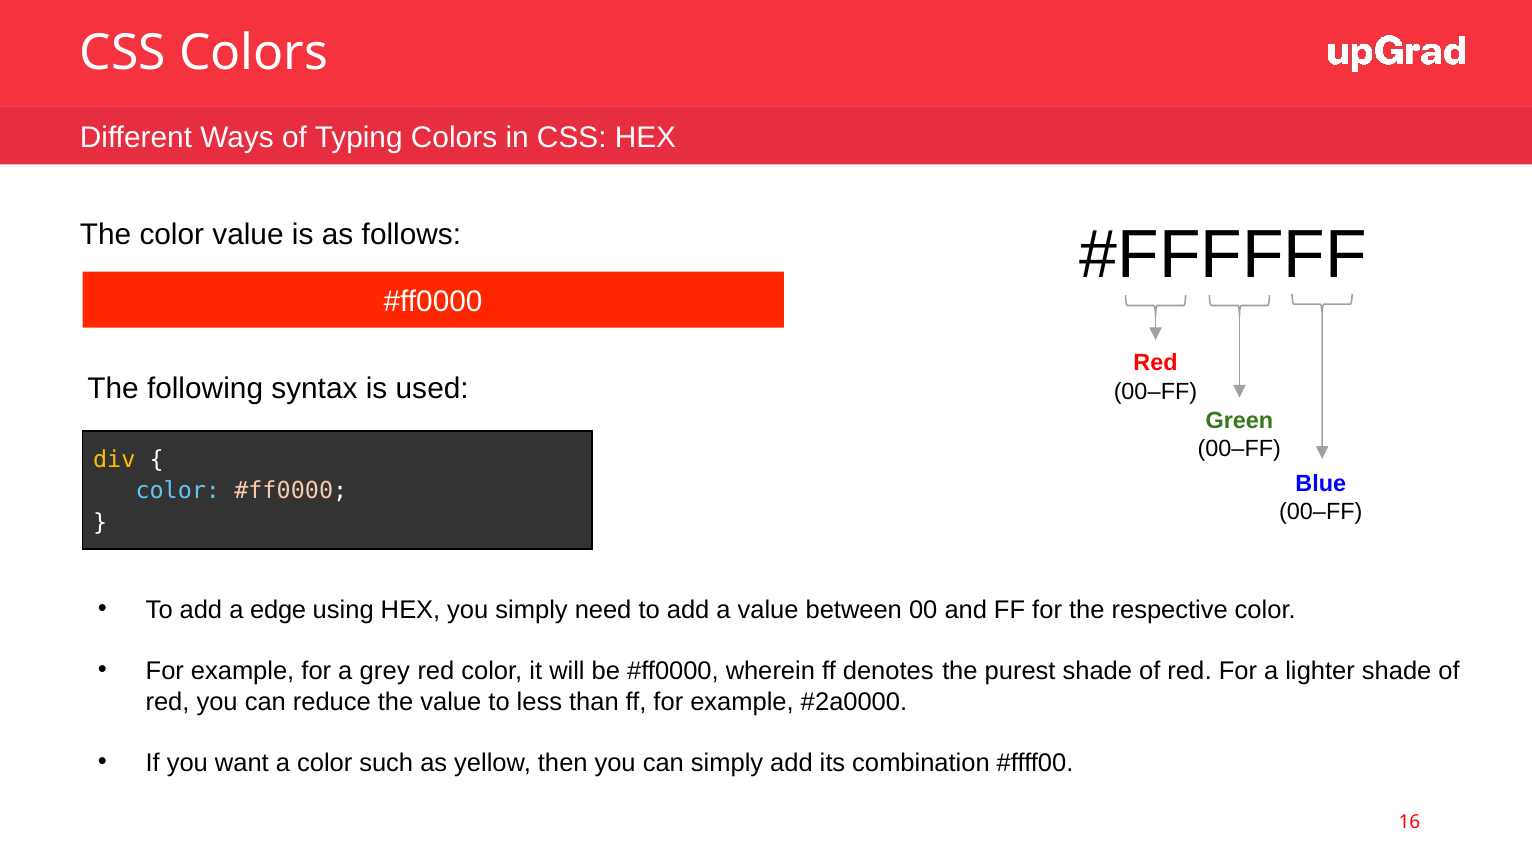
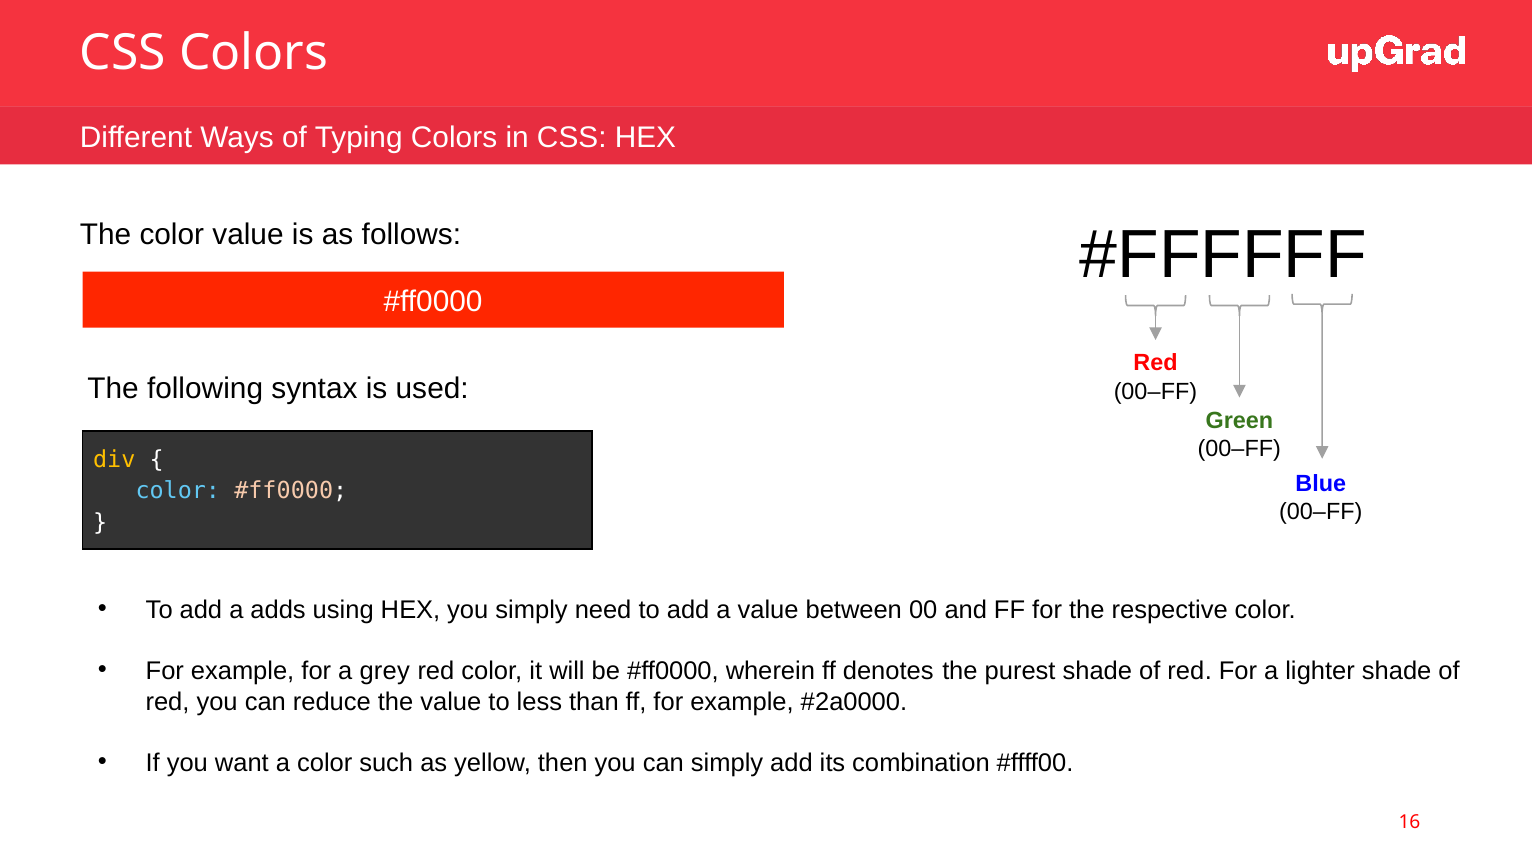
edge: edge -> adds
